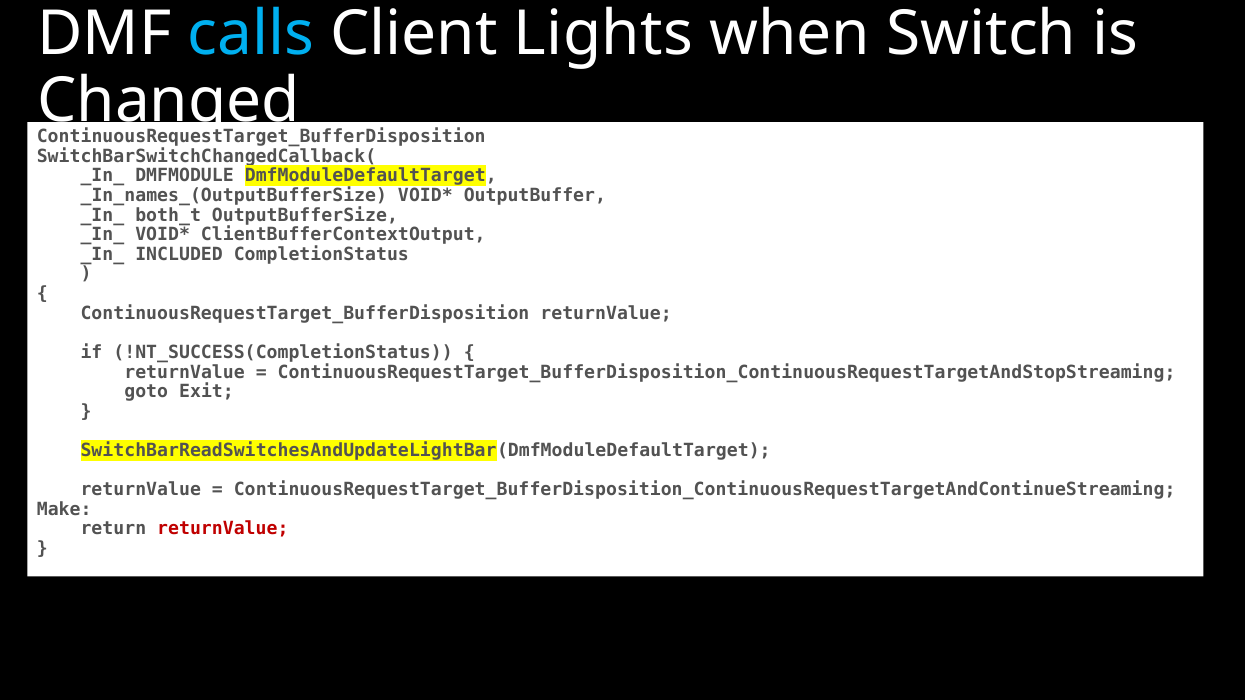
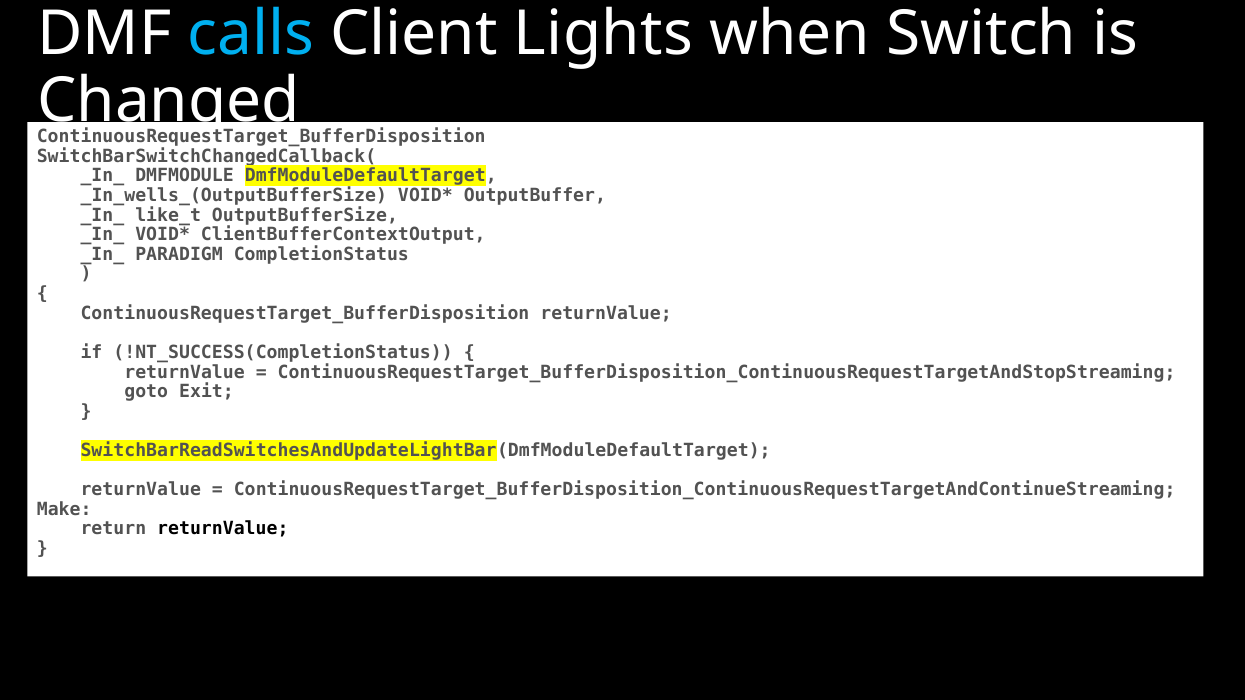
_In_names_(OutputBufferSize: _In_names_(OutputBufferSize -> _In_wells_(OutputBufferSize
both_t: both_t -> like_t
INCLUDED: INCLUDED -> PARADIGM
returnValue at (223, 529) colour: red -> black
